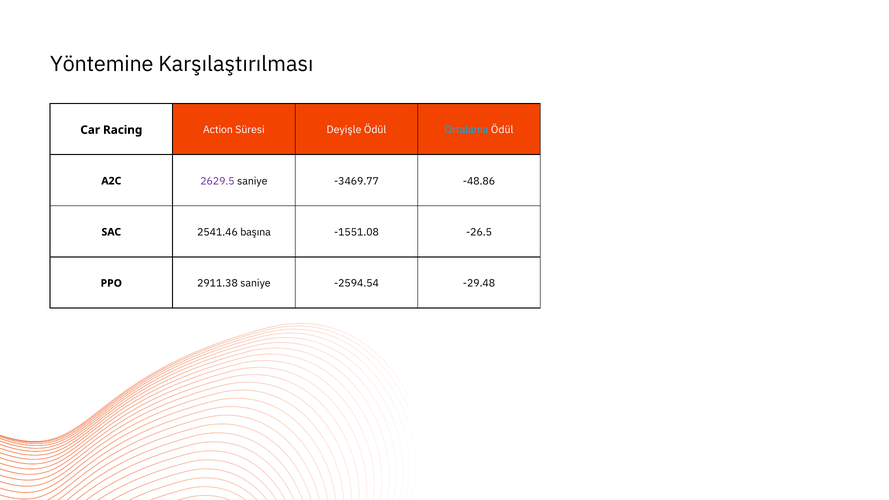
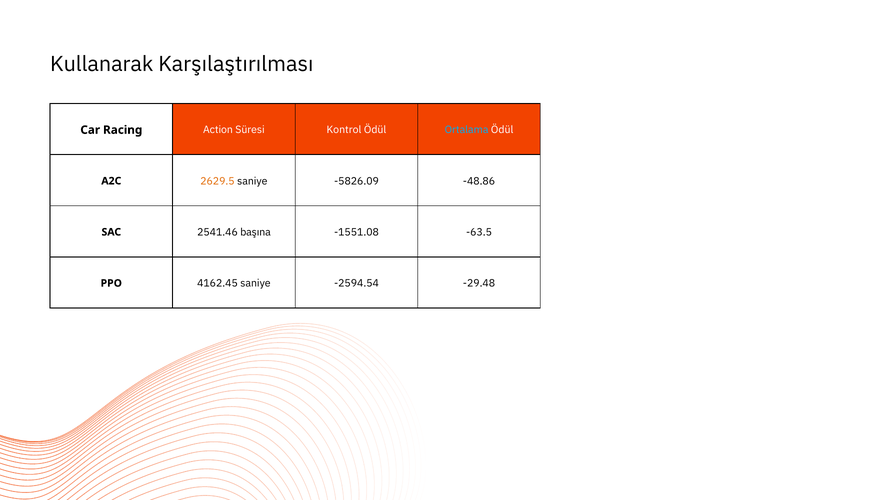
Yöntemine: Yöntemine -> Kullanarak
Deyişle: Deyişle -> Kontrol
2629.5 colour: purple -> orange
-3469.77: -3469.77 -> -5826.09
-26.5: -26.5 -> -63.5
2911.38: 2911.38 -> 4162.45
